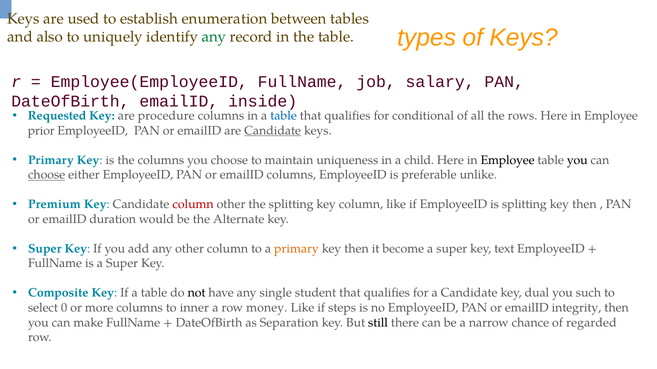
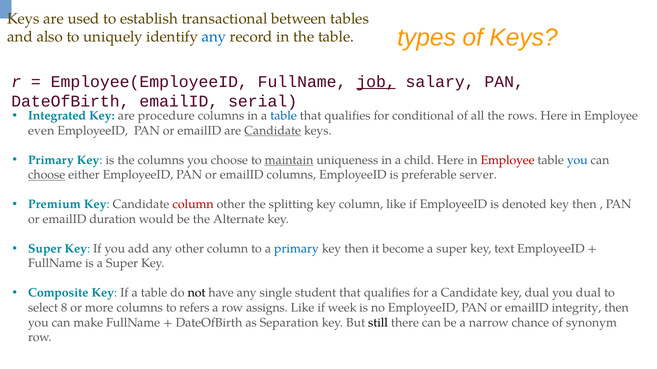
enumeration: enumeration -> transactional
any at (214, 37) colour: green -> blue
job underline: none -> present
inside: inside -> serial
Requested: Requested -> Integrated
prior: prior -> even
maintain underline: none -> present
Employee at (508, 160) colour: black -> red
you at (577, 160) colour: black -> blue
unlike: unlike -> server
is splitting: splitting -> denoted
primary at (296, 249) colour: orange -> blue
you such: such -> dual
0: 0 -> 8
inner: inner -> refers
money: money -> assigns
steps: steps -> week
regarded: regarded -> synonym
